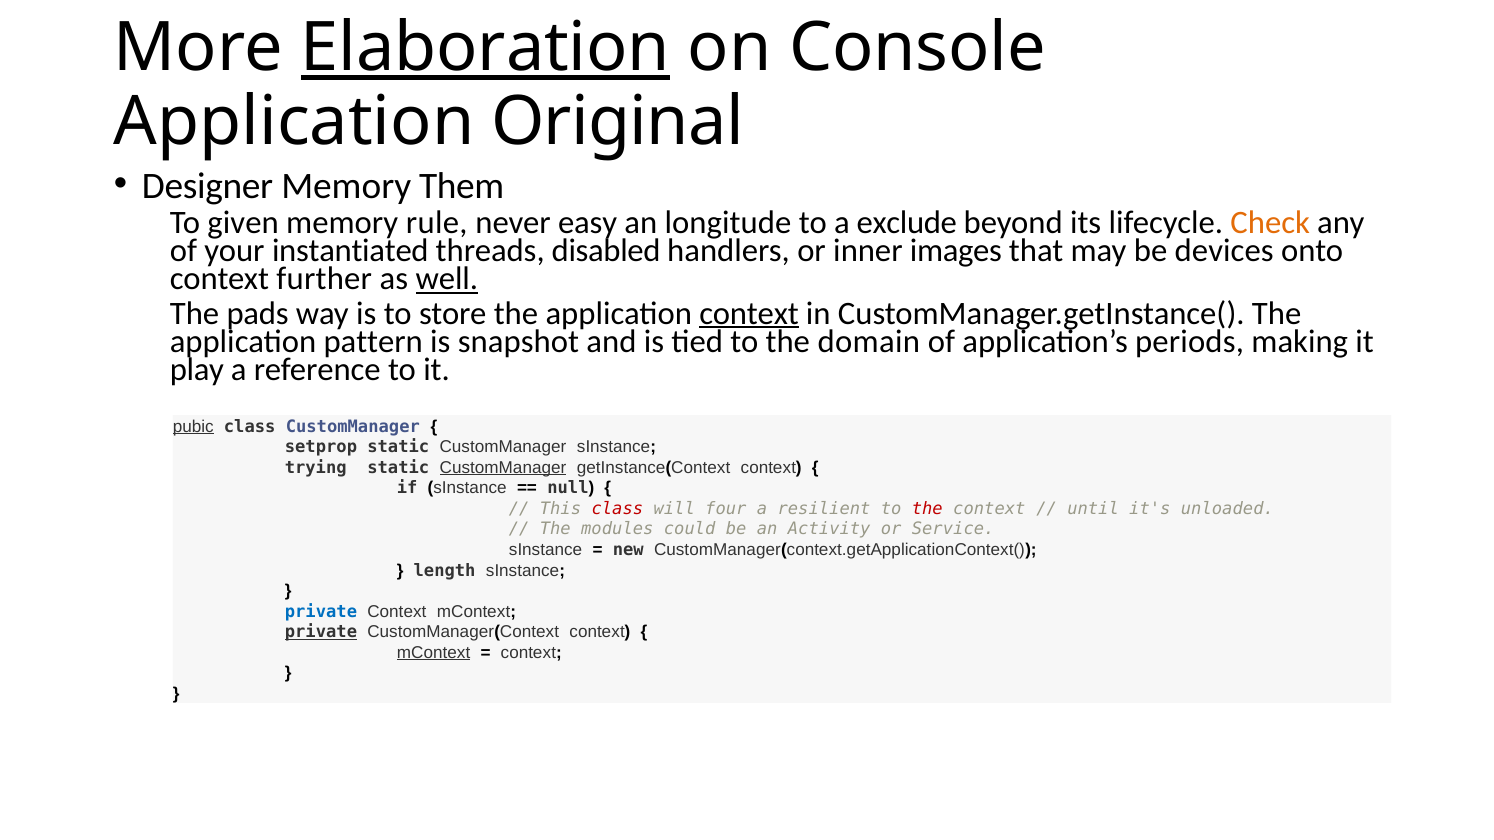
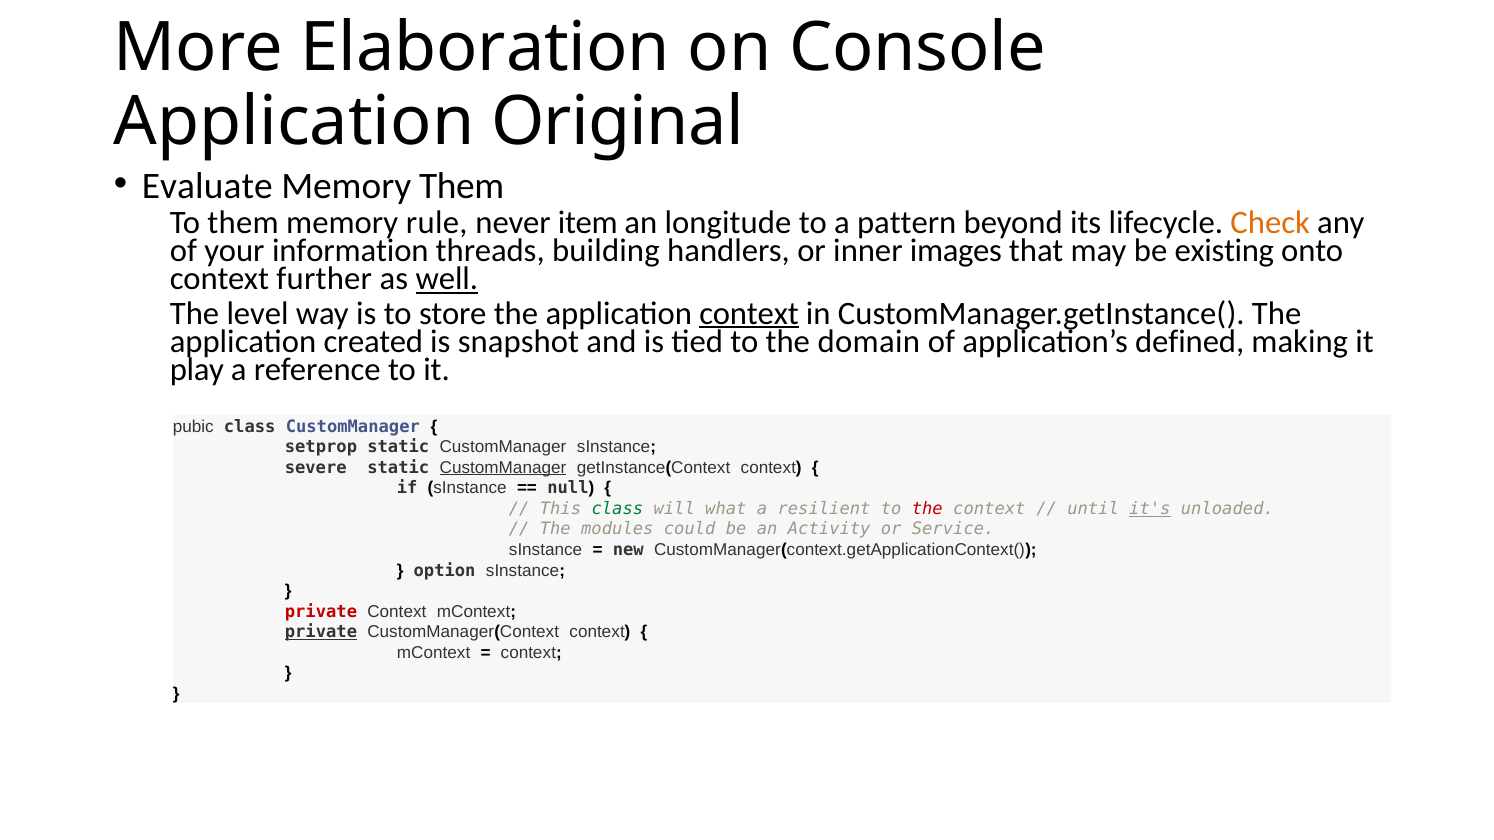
Elaboration underline: present -> none
Designer: Designer -> Evaluate
To given: given -> them
easy: easy -> item
exclude: exclude -> pattern
instantiated: instantiated -> information
disabled: disabled -> building
devices: devices -> existing
pads: pads -> level
pattern: pattern -> created
periods: periods -> defined
pubic underline: present -> none
trying: trying -> severe
class at (617, 509) colour: red -> green
four: four -> what
it's underline: none -> present
length: length -> option
private at (321, 612) colour: blue -> red
mContext at (434, 653) underline: present -> none
